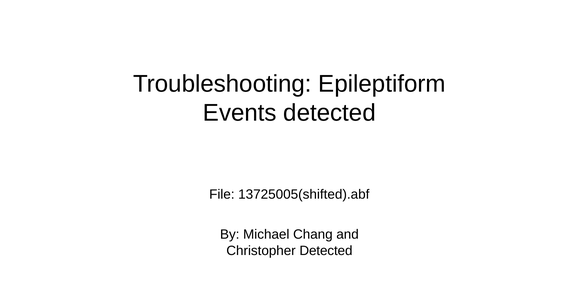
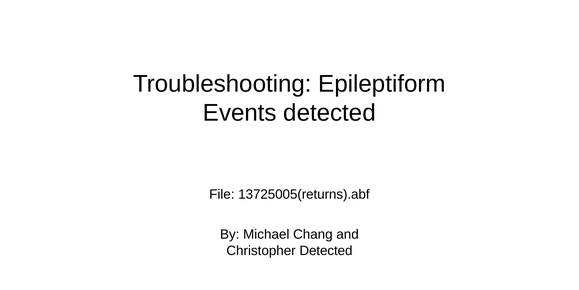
13725005(shifted).abf: 13725005(shifted).abf -> 13725005(returns).abf
